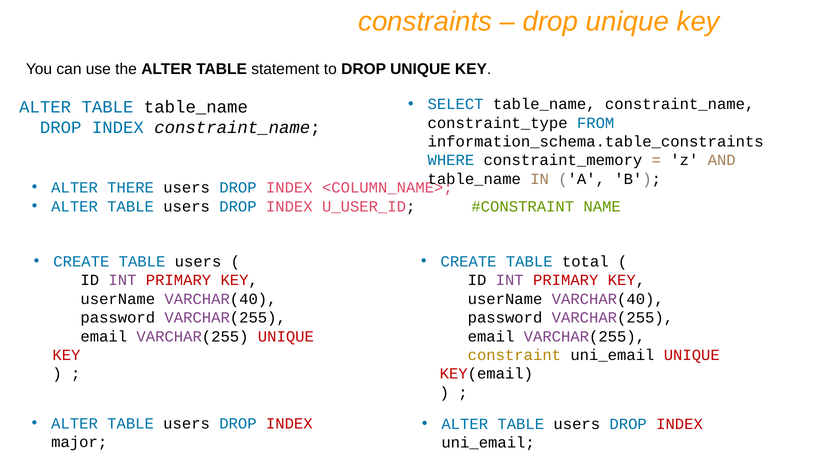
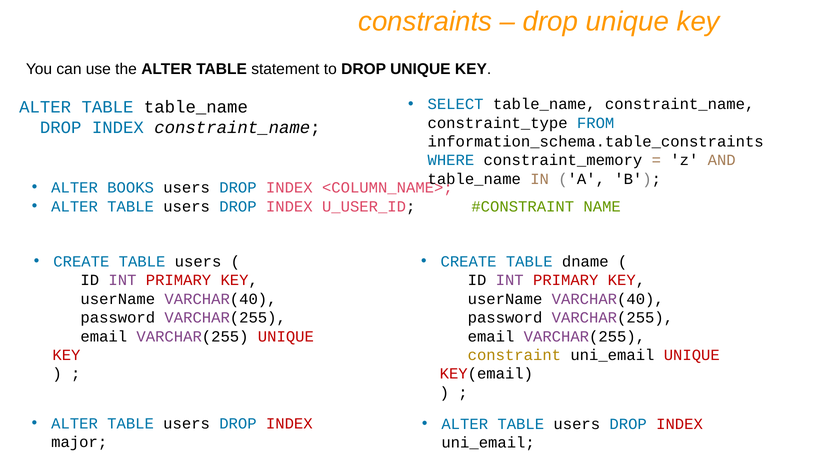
THERE: THERE -> BOOKS
total: total -> dname
